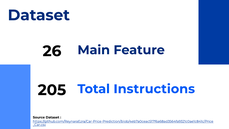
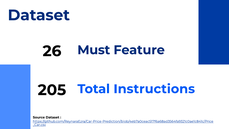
Main: Main -> Must
